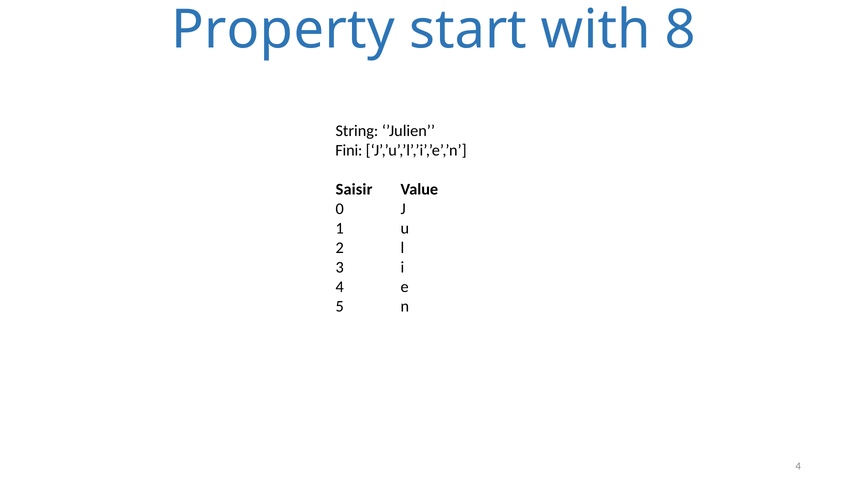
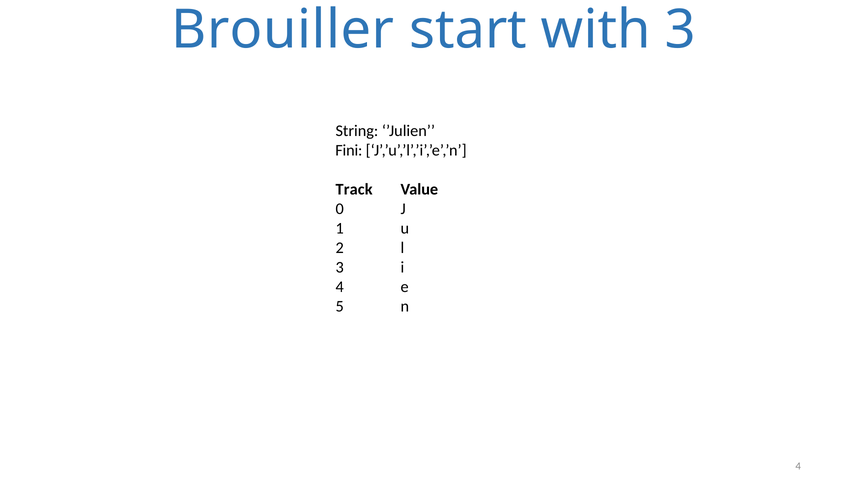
Property: Property -> Brouiller
with 8: 8 -> 3
Saisir: Saisir -> Track
